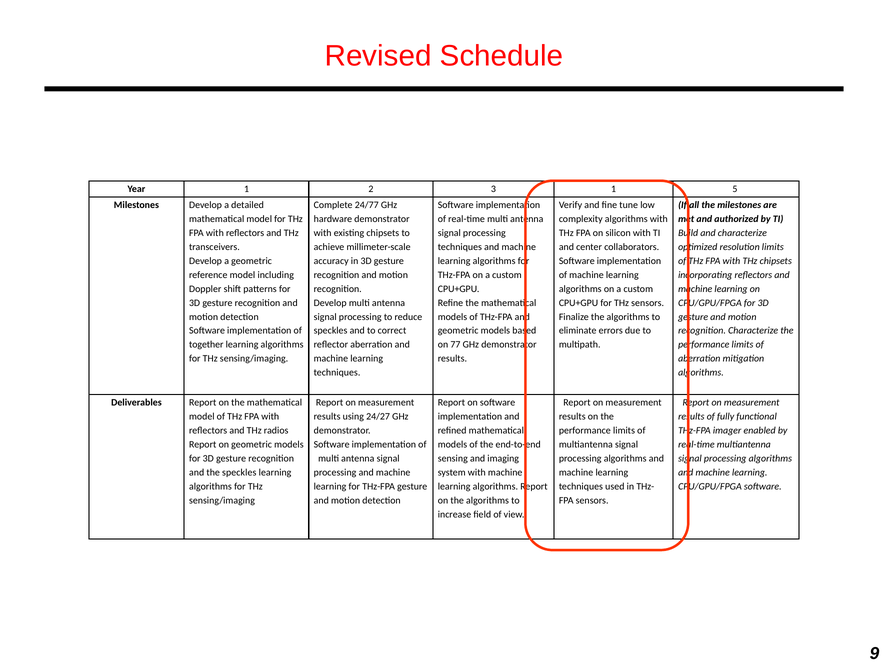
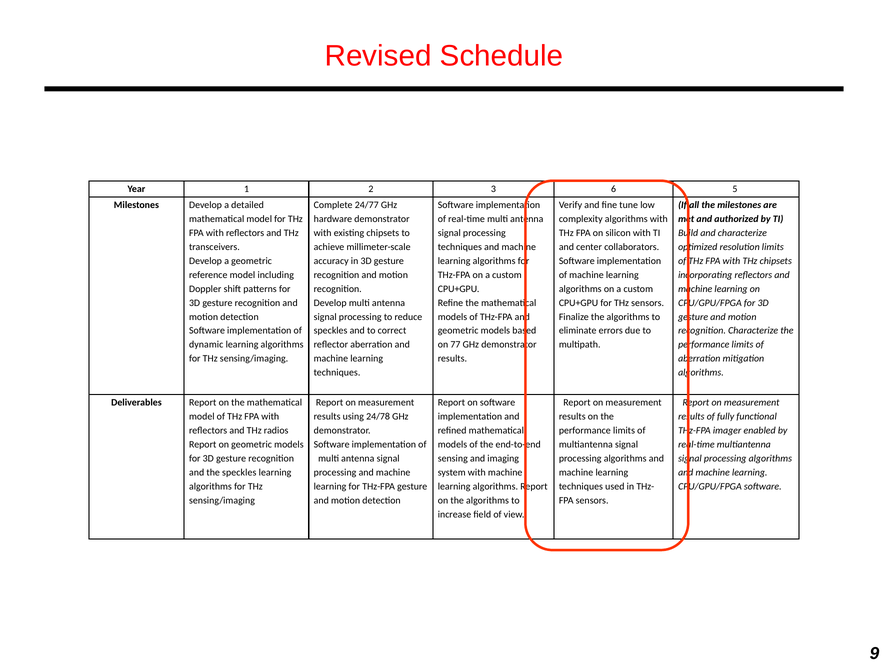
3 1: 1 -> 6
together: together -> dynamic
24/27: 24/27 -> 24/78
